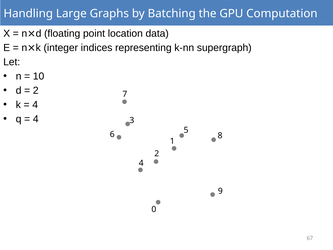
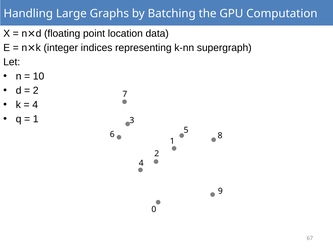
4 at (36, 119): 4 -> 1
